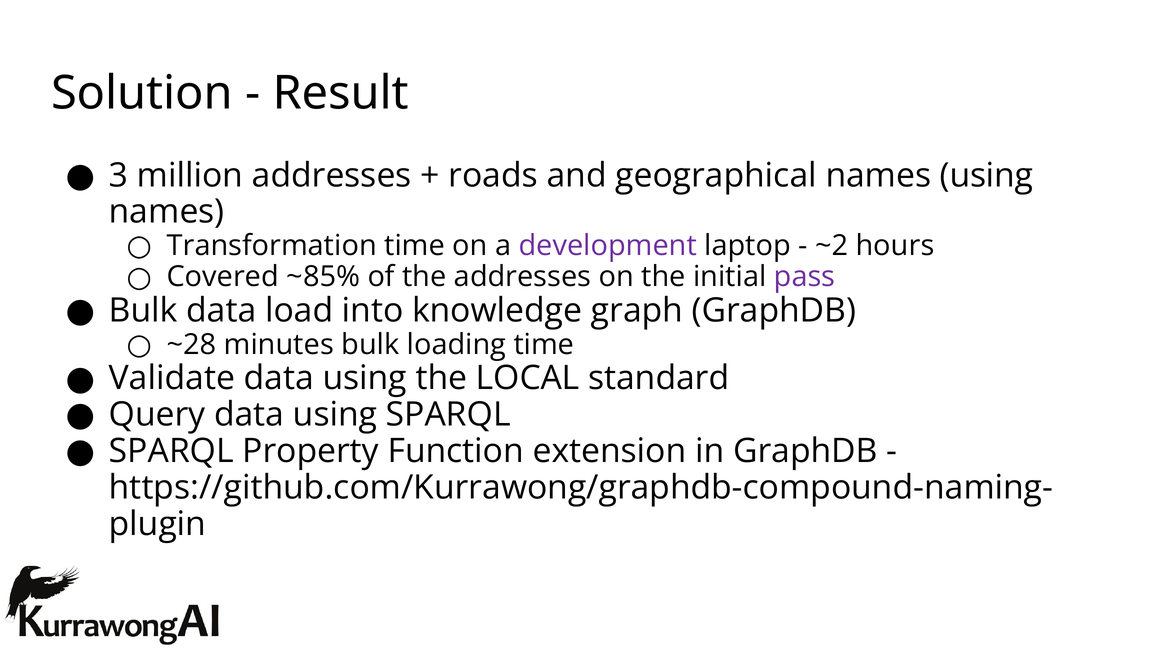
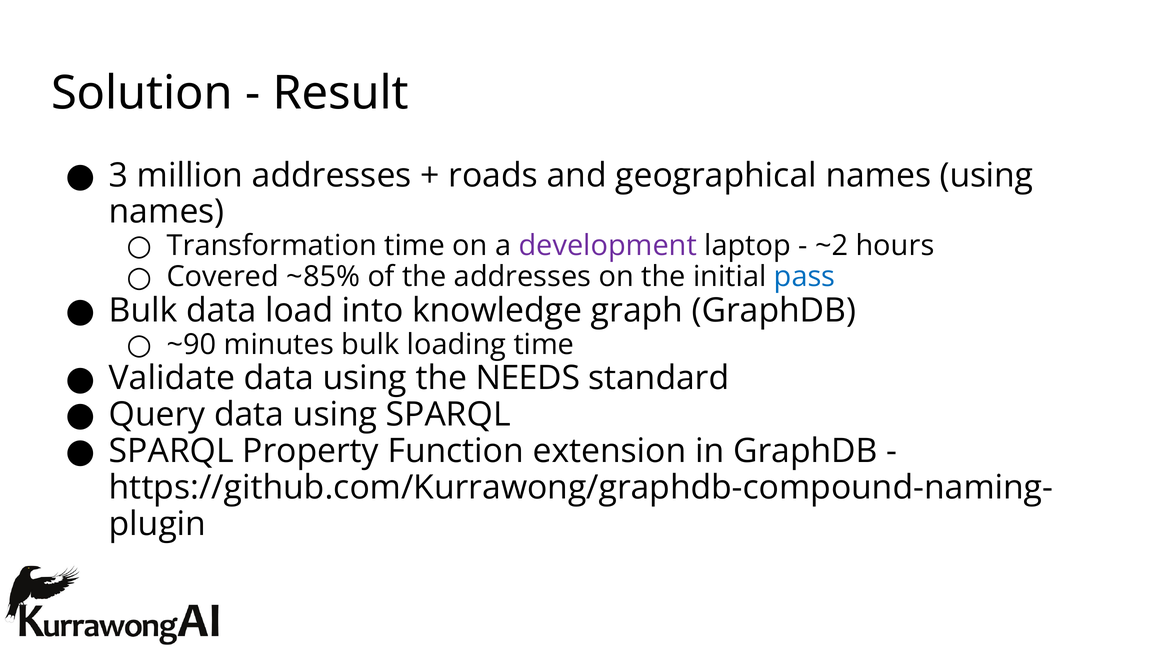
pass colour: purple -> blue
~28: ~28 -> ~90
LOCAL: LOCAL -> NEEDS
